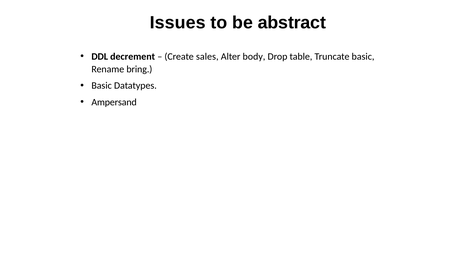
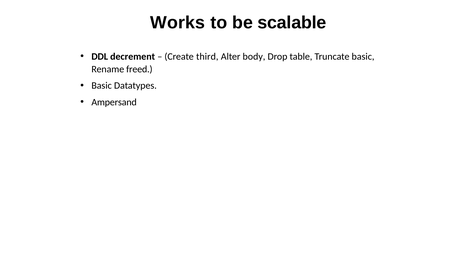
Issues: Issues -> Works
abstract: abstract -> scalable
sales: sales -> third
bring: bring -> freed
